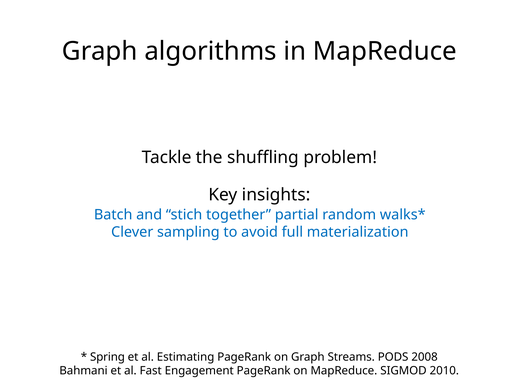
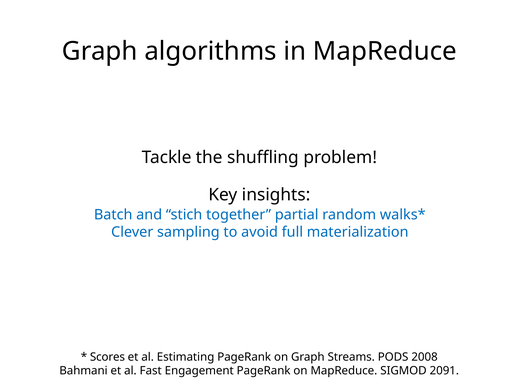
Spring: Spring -> Scores
2010: 2010 -> 2091
